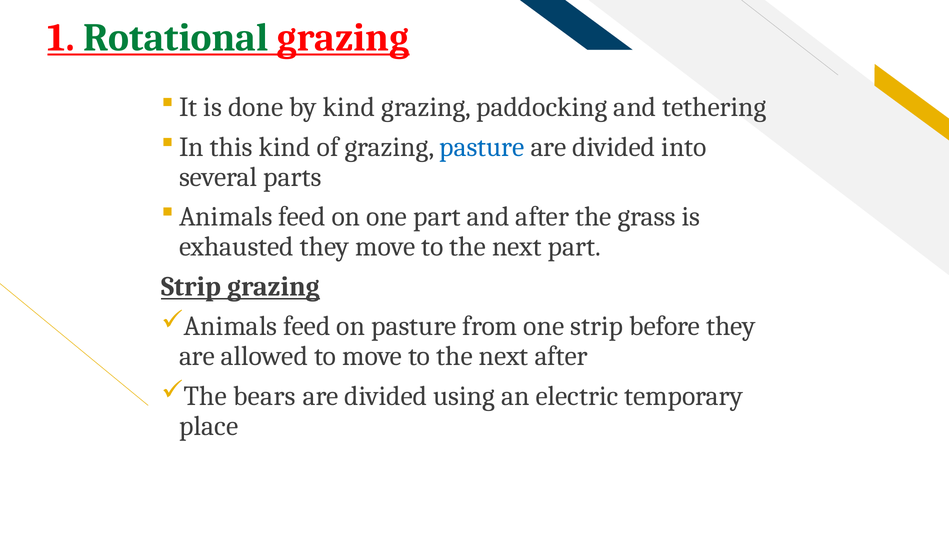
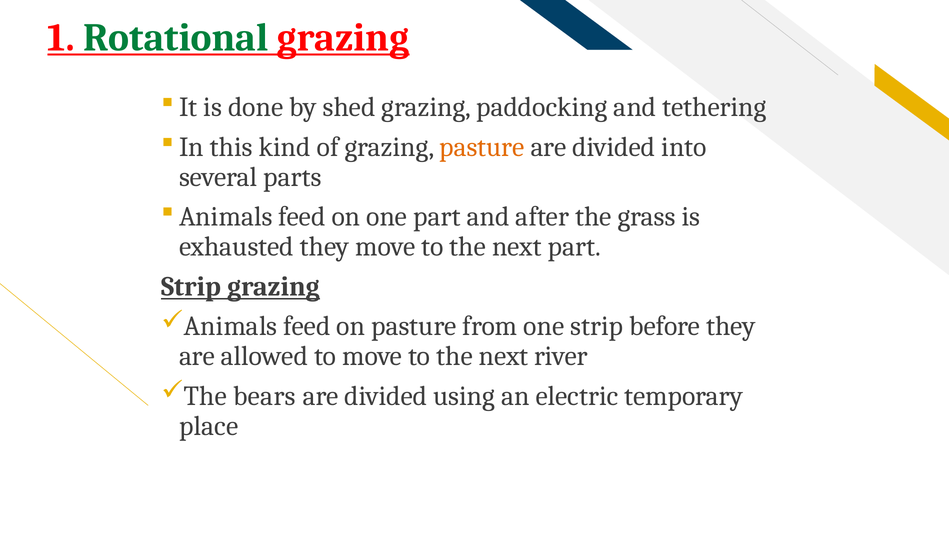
by kind: kind -> shed
pasture at (482, 147) colour: blue -> orange
next after: after -> river
